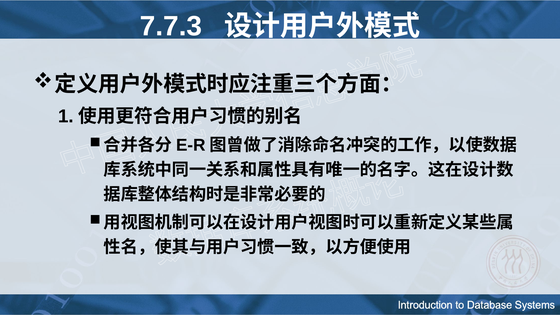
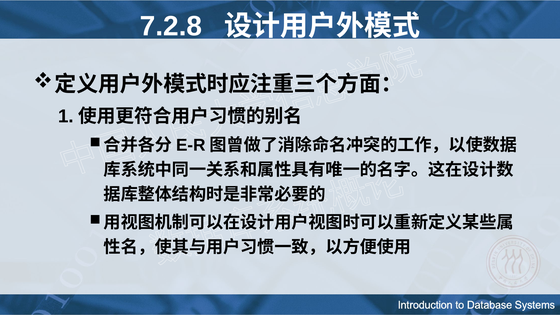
7.7.3: 7.7.3 -> 7.2.8
